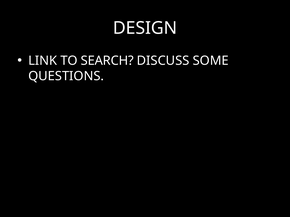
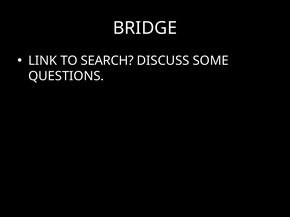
DESIGN: DESIGN -> BRIDGE
